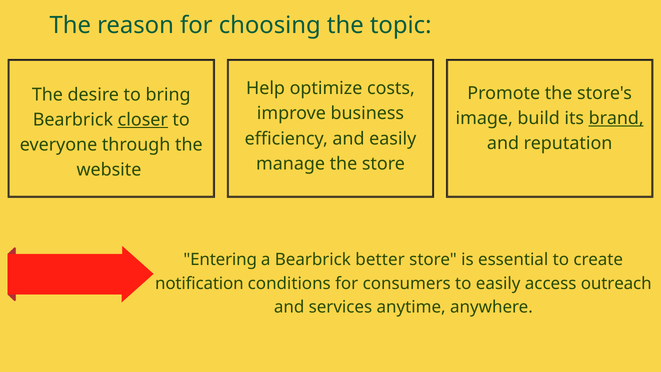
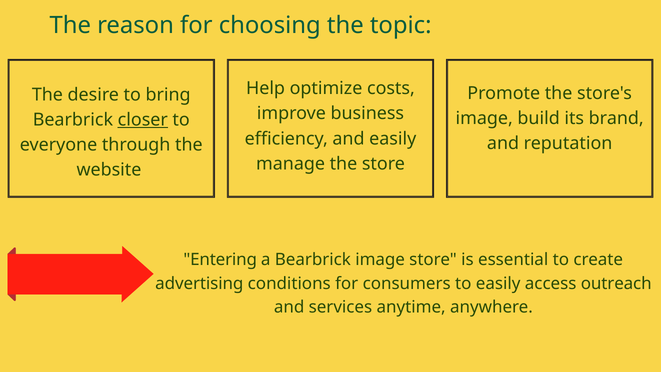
brand underline: present -> none
Bearbrick better: better -> image
notification: notification -> advertising
